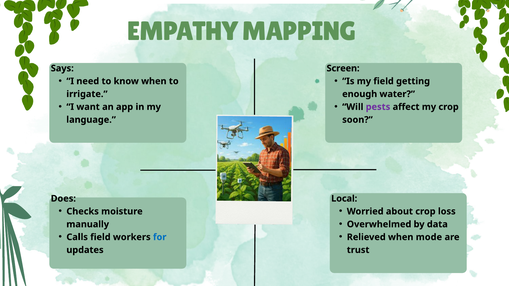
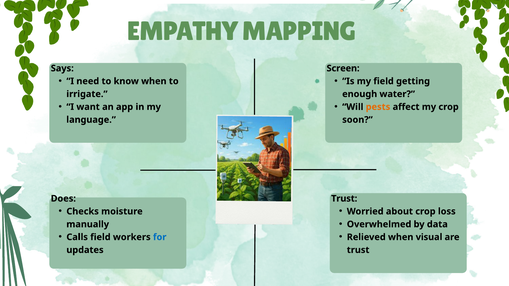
pests colour: purple -> orange
Local at (344, 199): Local -> Trust
mode: mode -> visual
